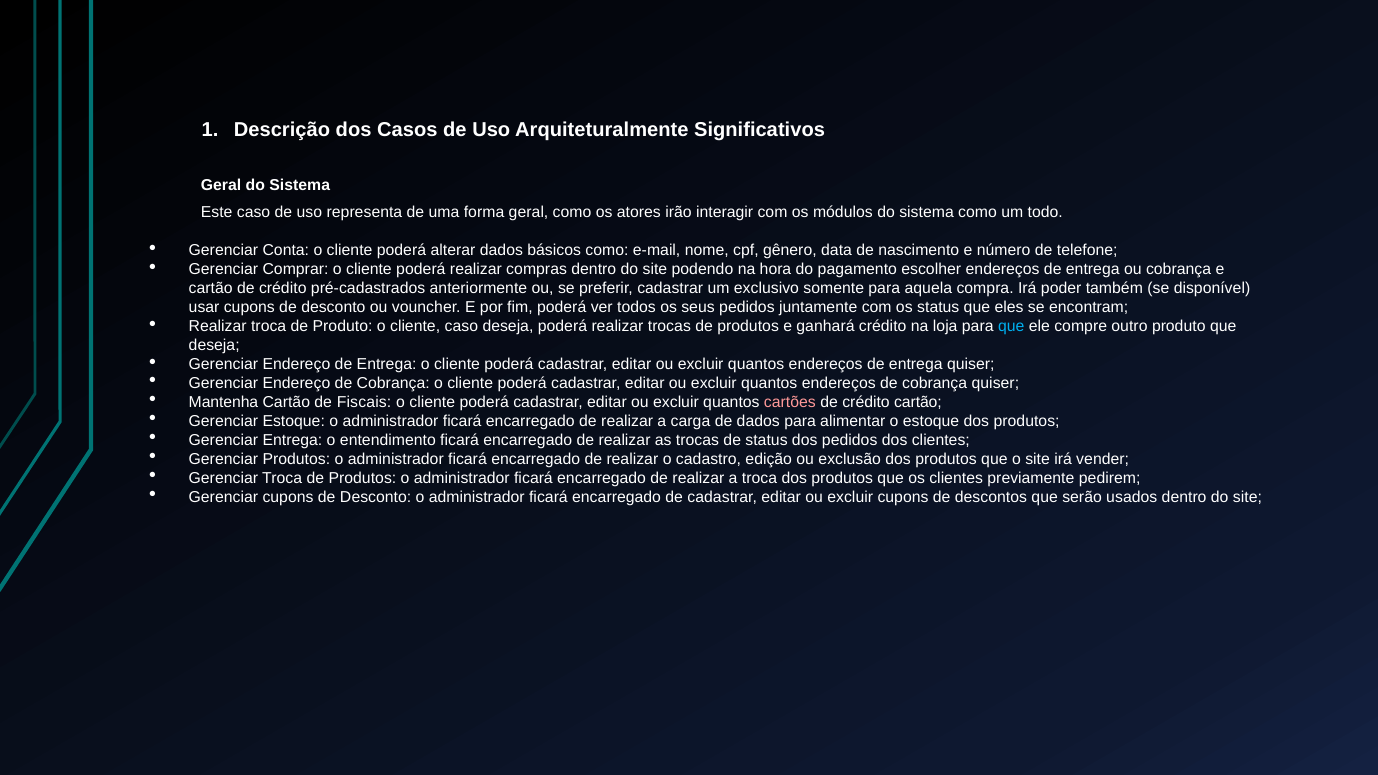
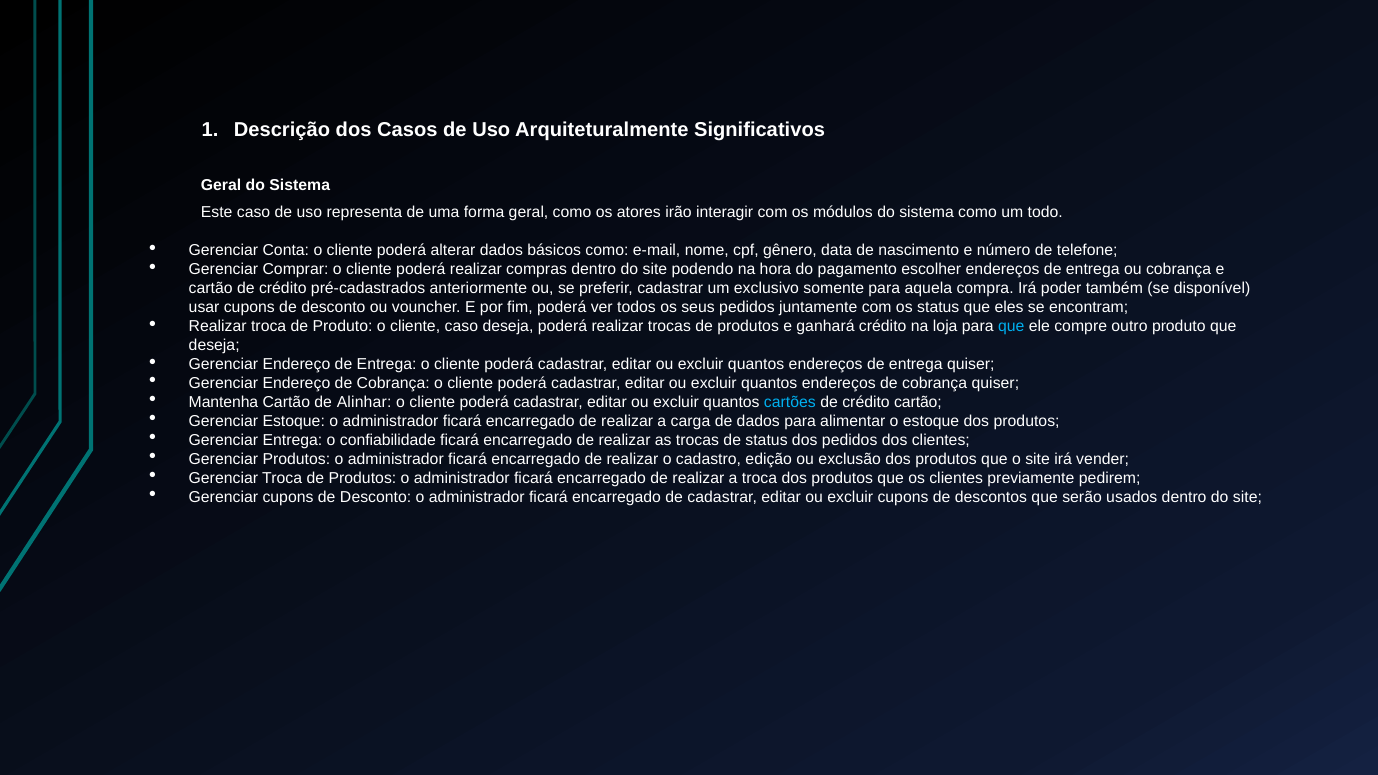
Fiscais: Fiscais -> Alinhar
cartões colour: pink -> light blue
entendimento: entendimento -> confiabilidade
